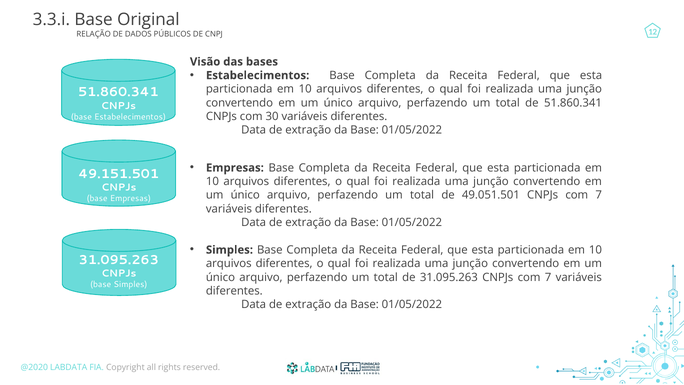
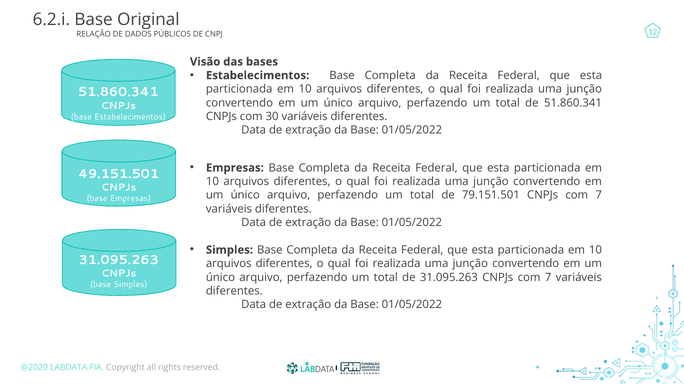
3.3.i: 3.3.i -> 6.2.i
49.051.501: 49.051.501 -> 79.151.501
